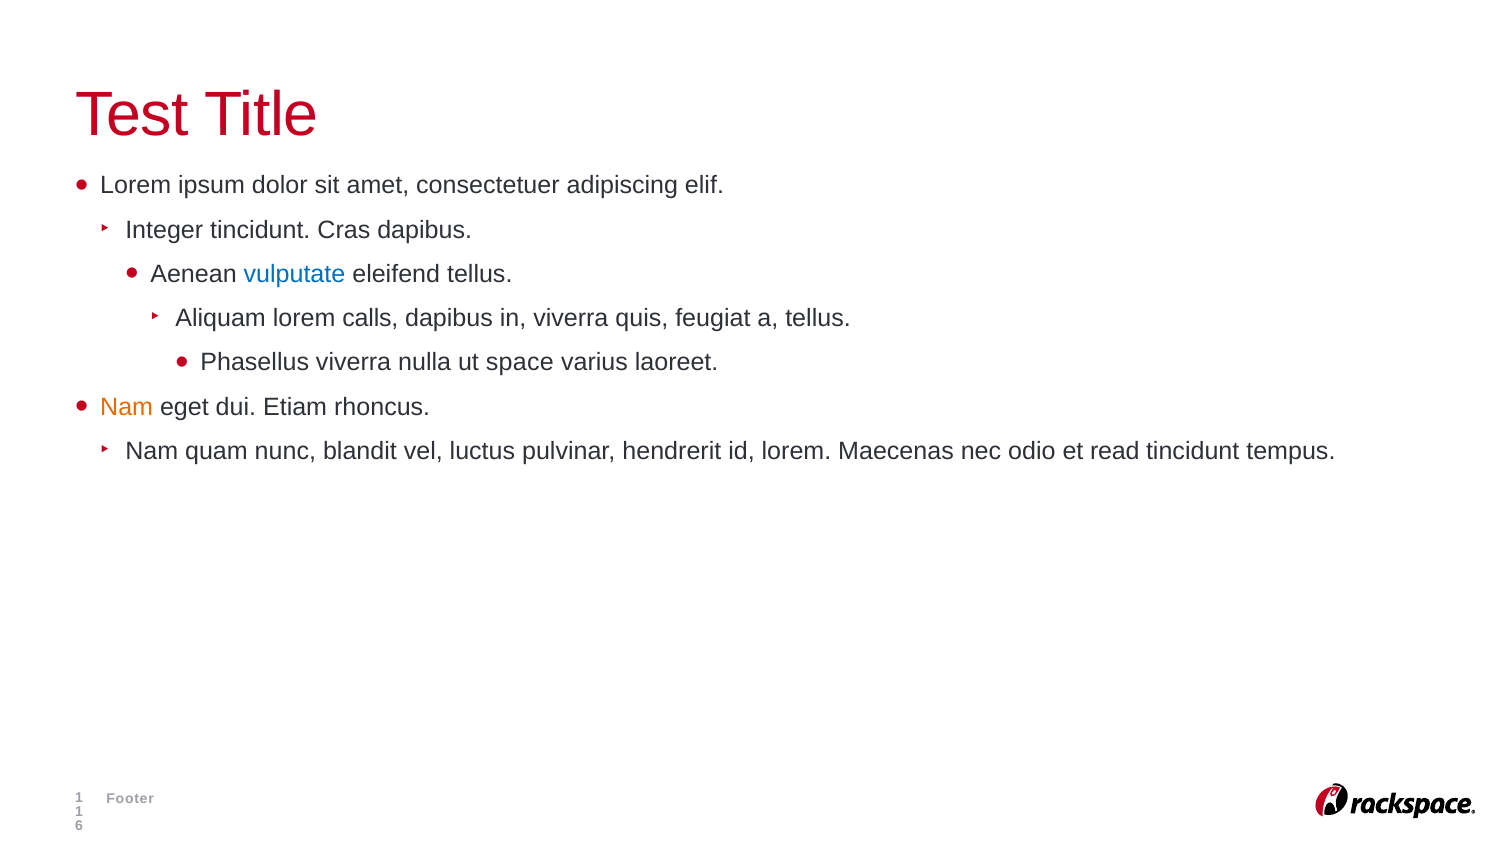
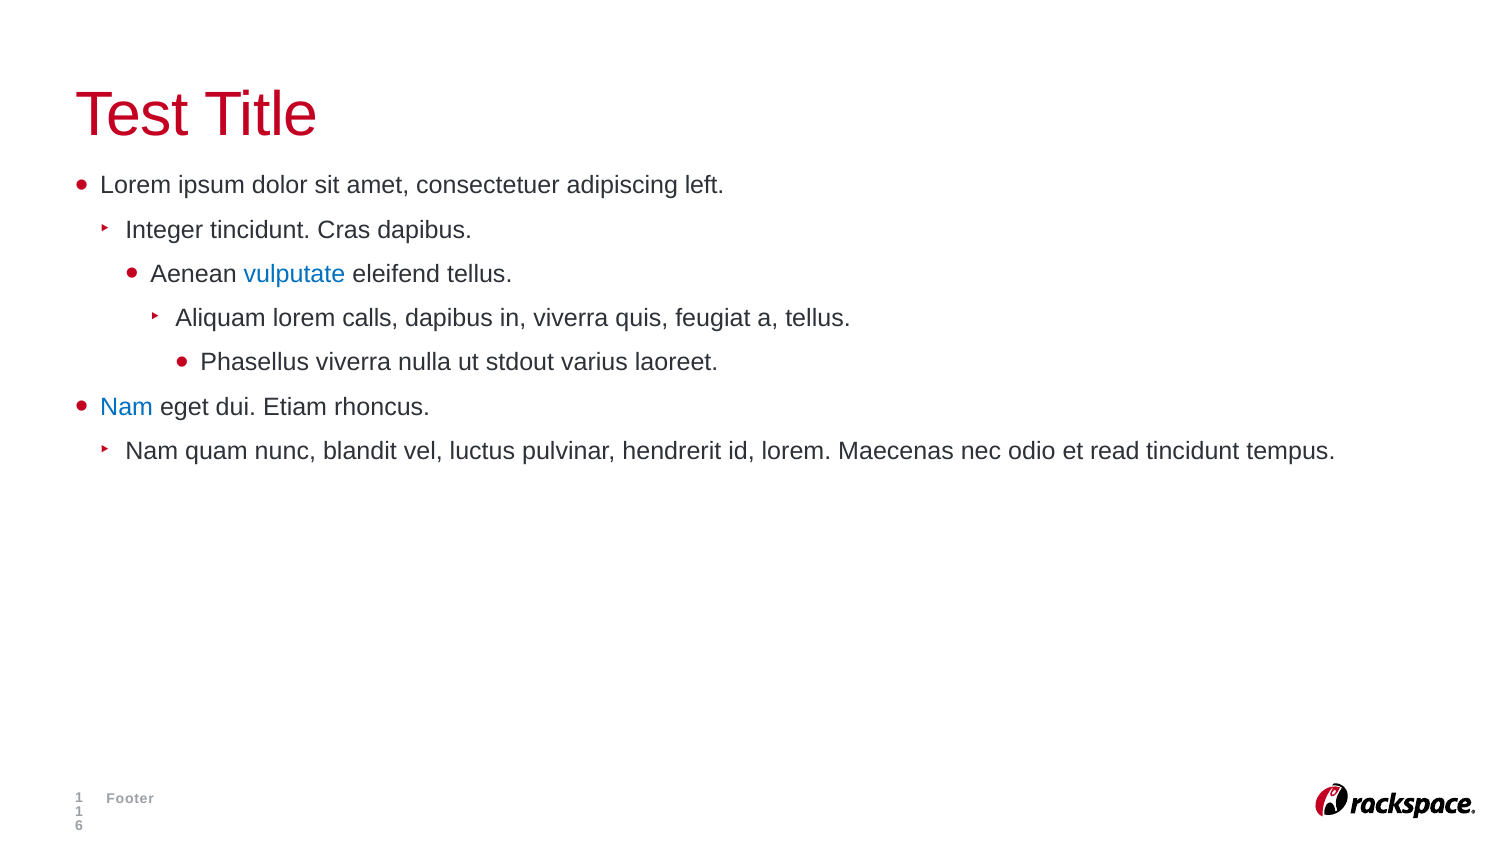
elif: elif -> left
space: space -> stdout
Nam at (127, 407) colour: orange -> blue
